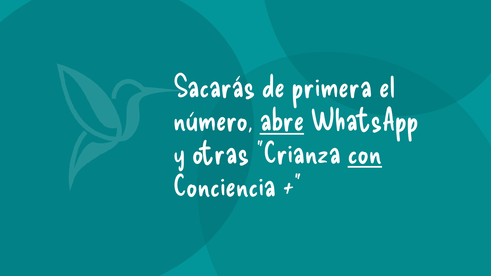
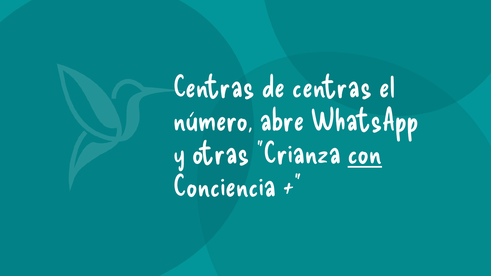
Sacarás at (214, 88): Sacarás -> Centras
de primera: primera -> centras
abre underline: present -> none
